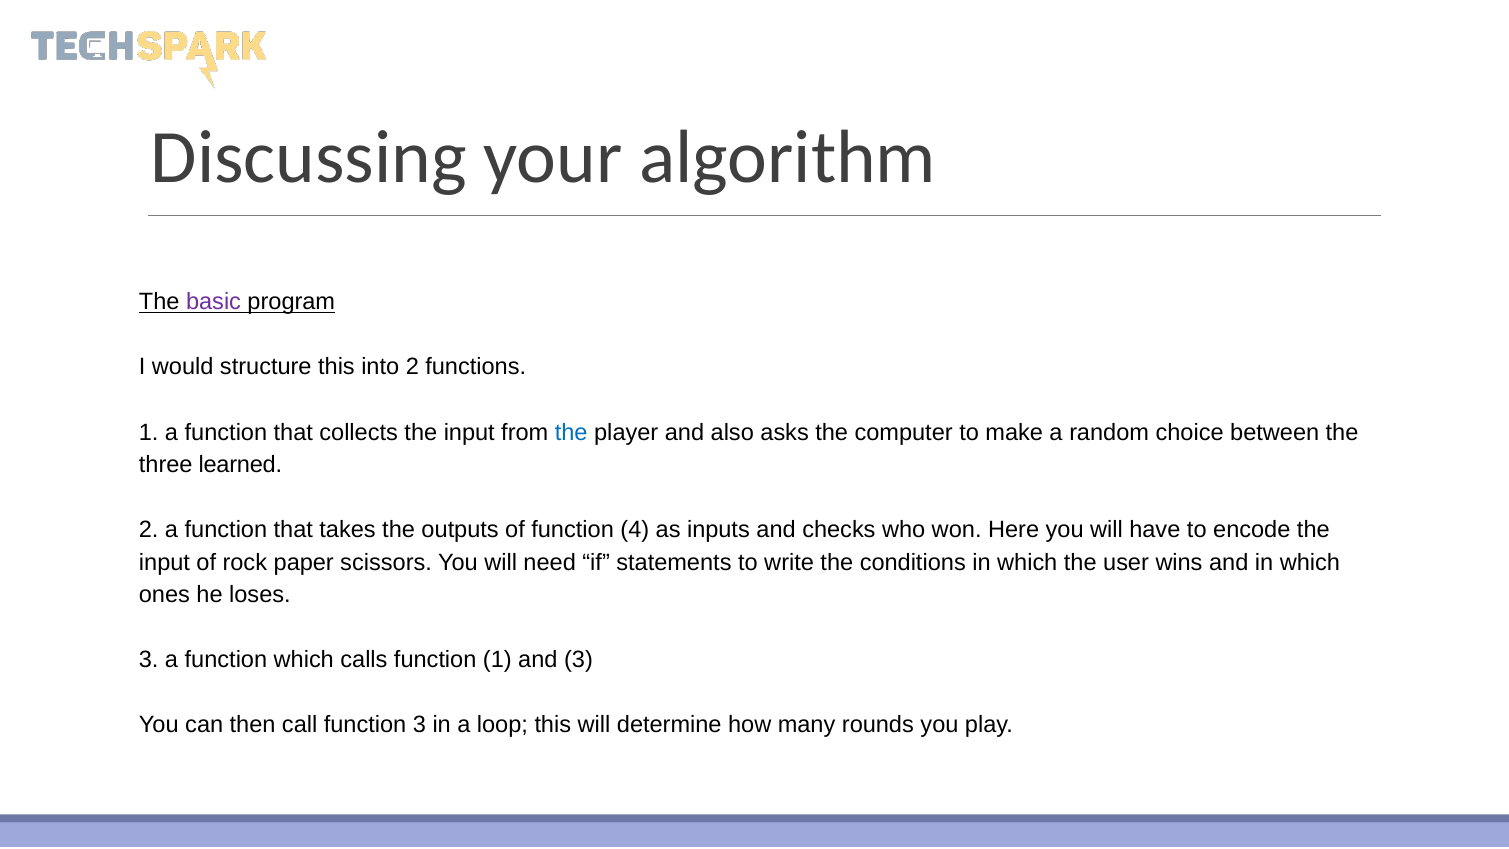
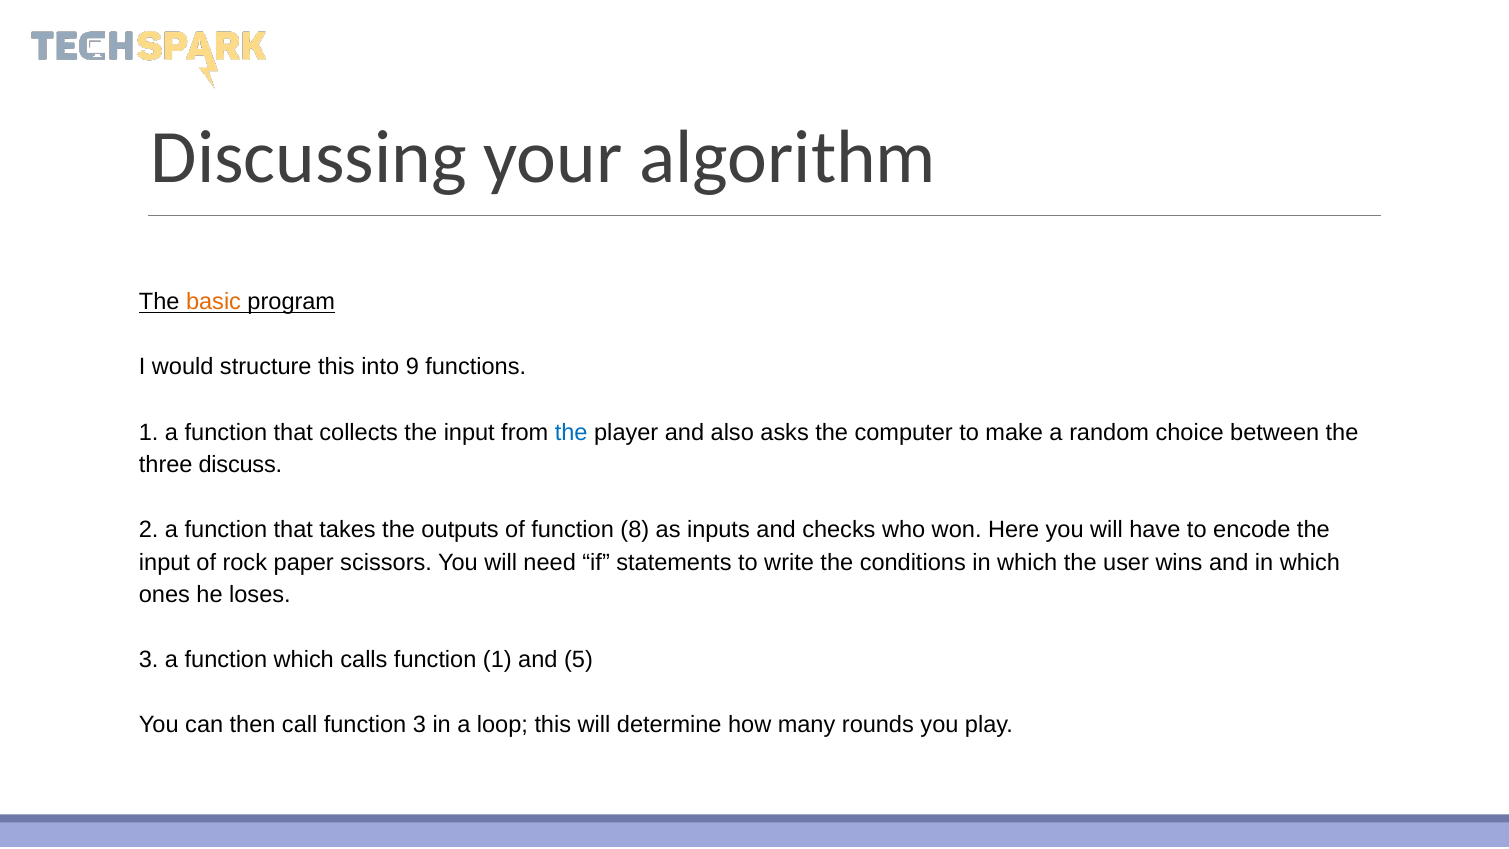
basic colour: purple -> orange
into 2: 2 -> 9
learned: learned -> discuss
4: 4 -> 8
and 3: 3 -> 5
